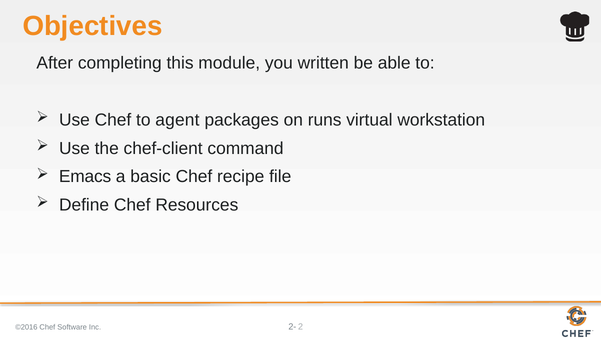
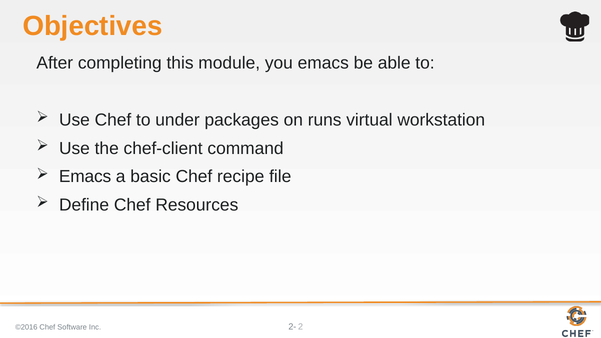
you written: written -> emacs
agent: agent -> under
